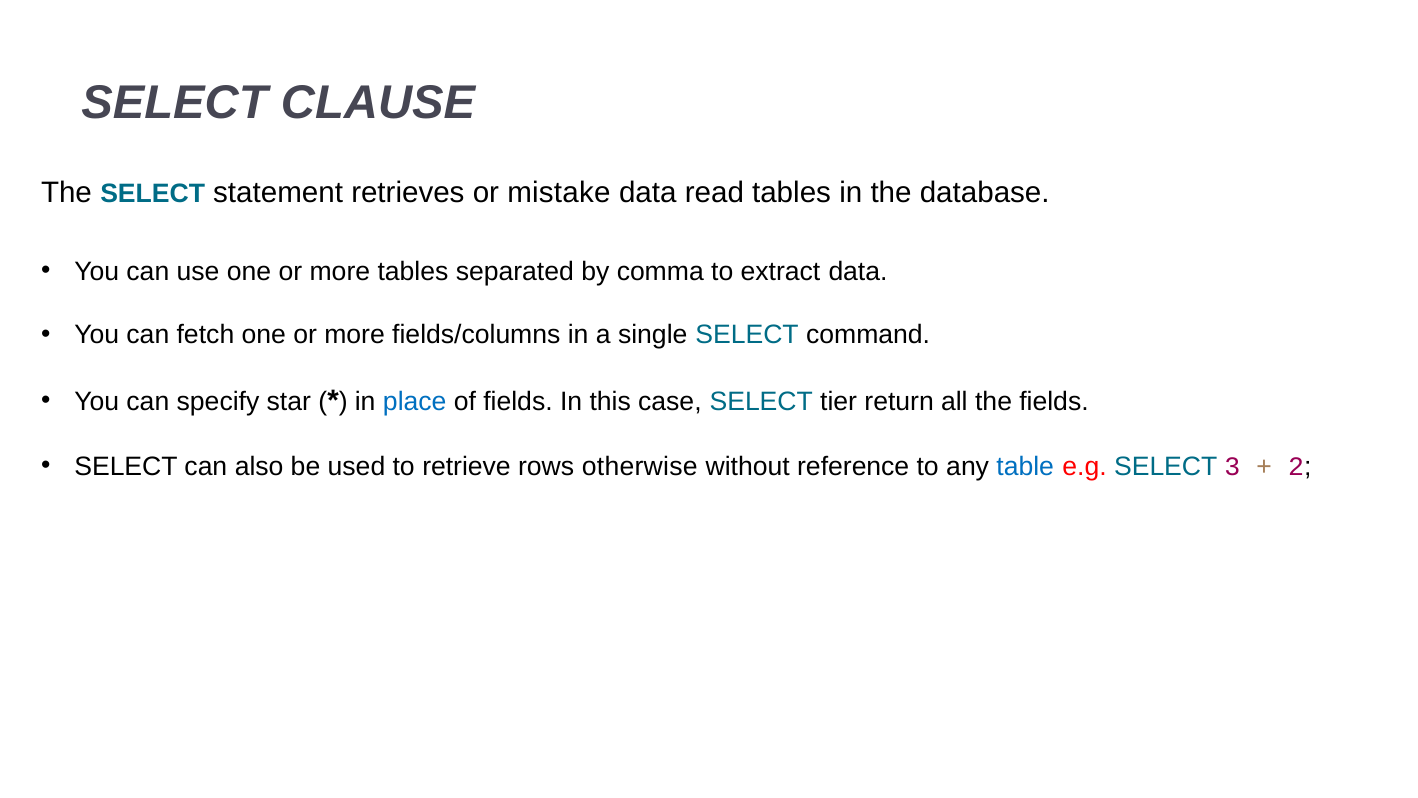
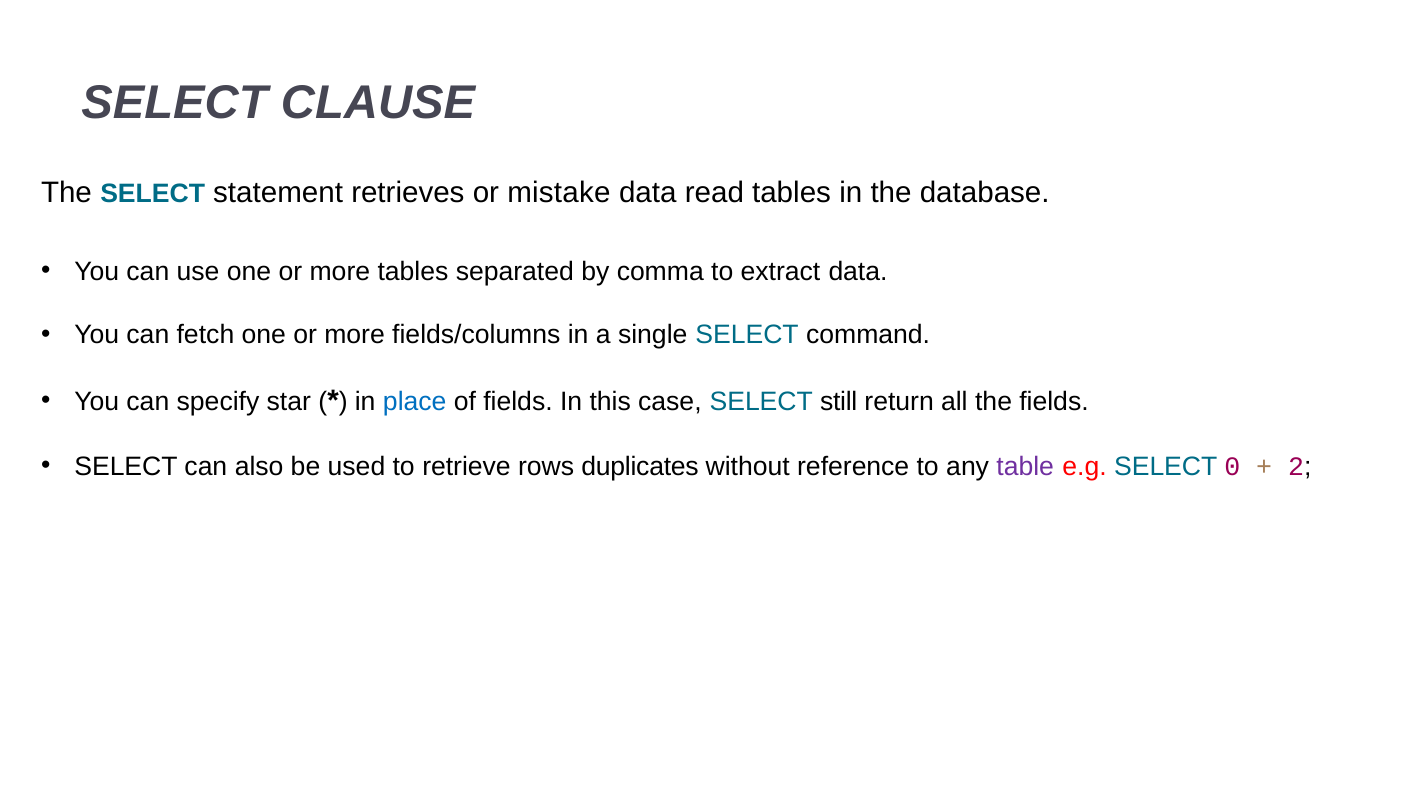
tier: tier -> still
otherwise: otherwise -> duplicates
table colour: blue -> purple
3: 3 -> 0
